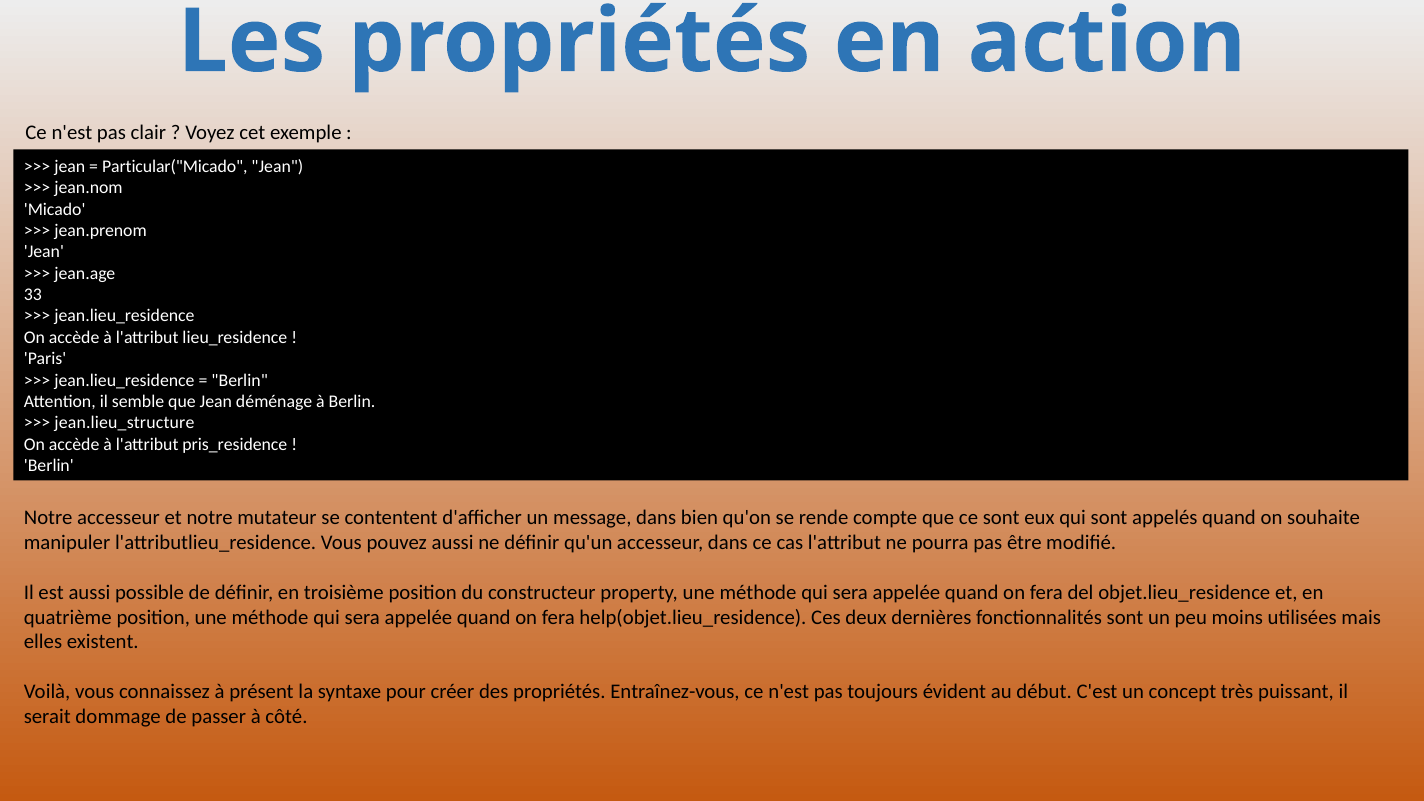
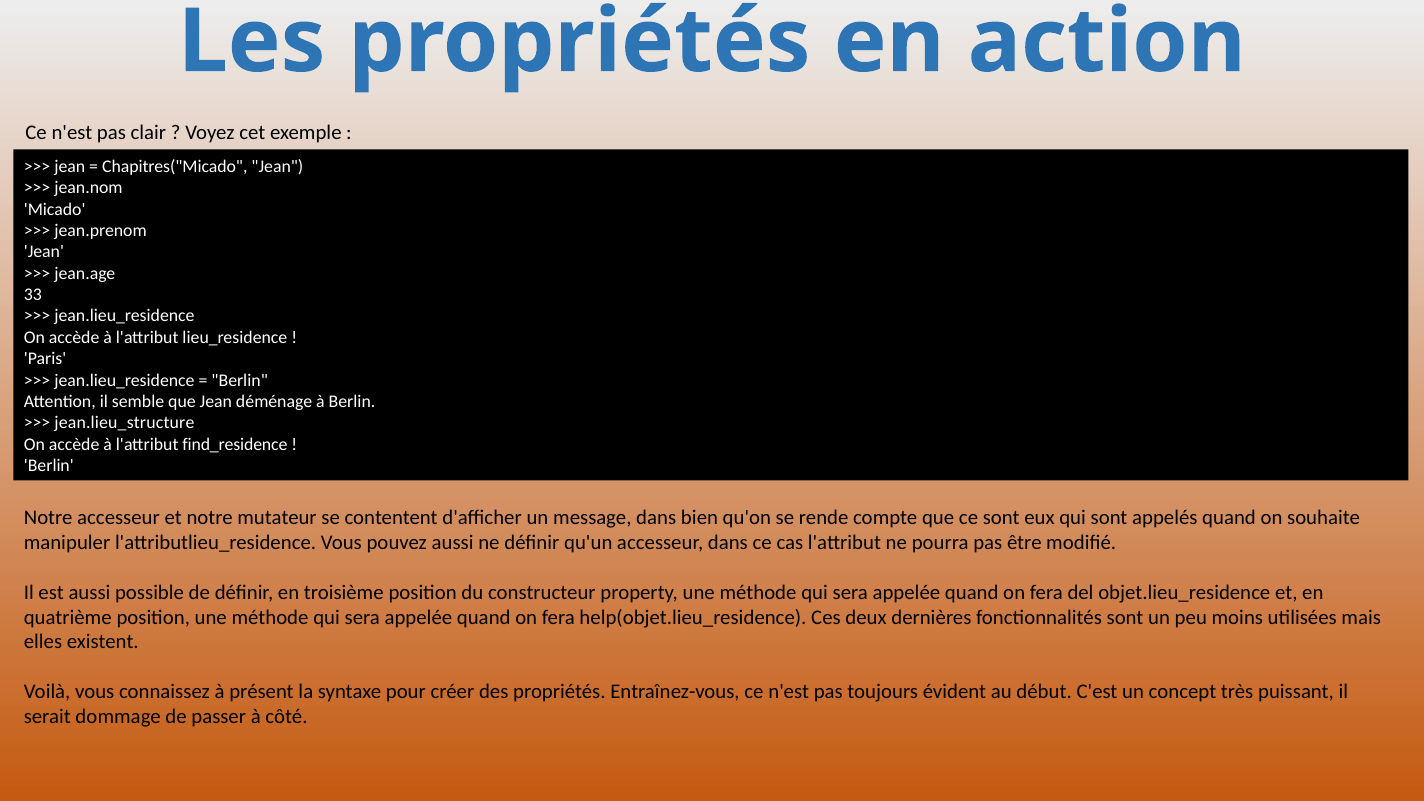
Particular("Micado: Particular("Micado -> Chapitres("Micado
pris_residence: pris_residence -> find_residence
